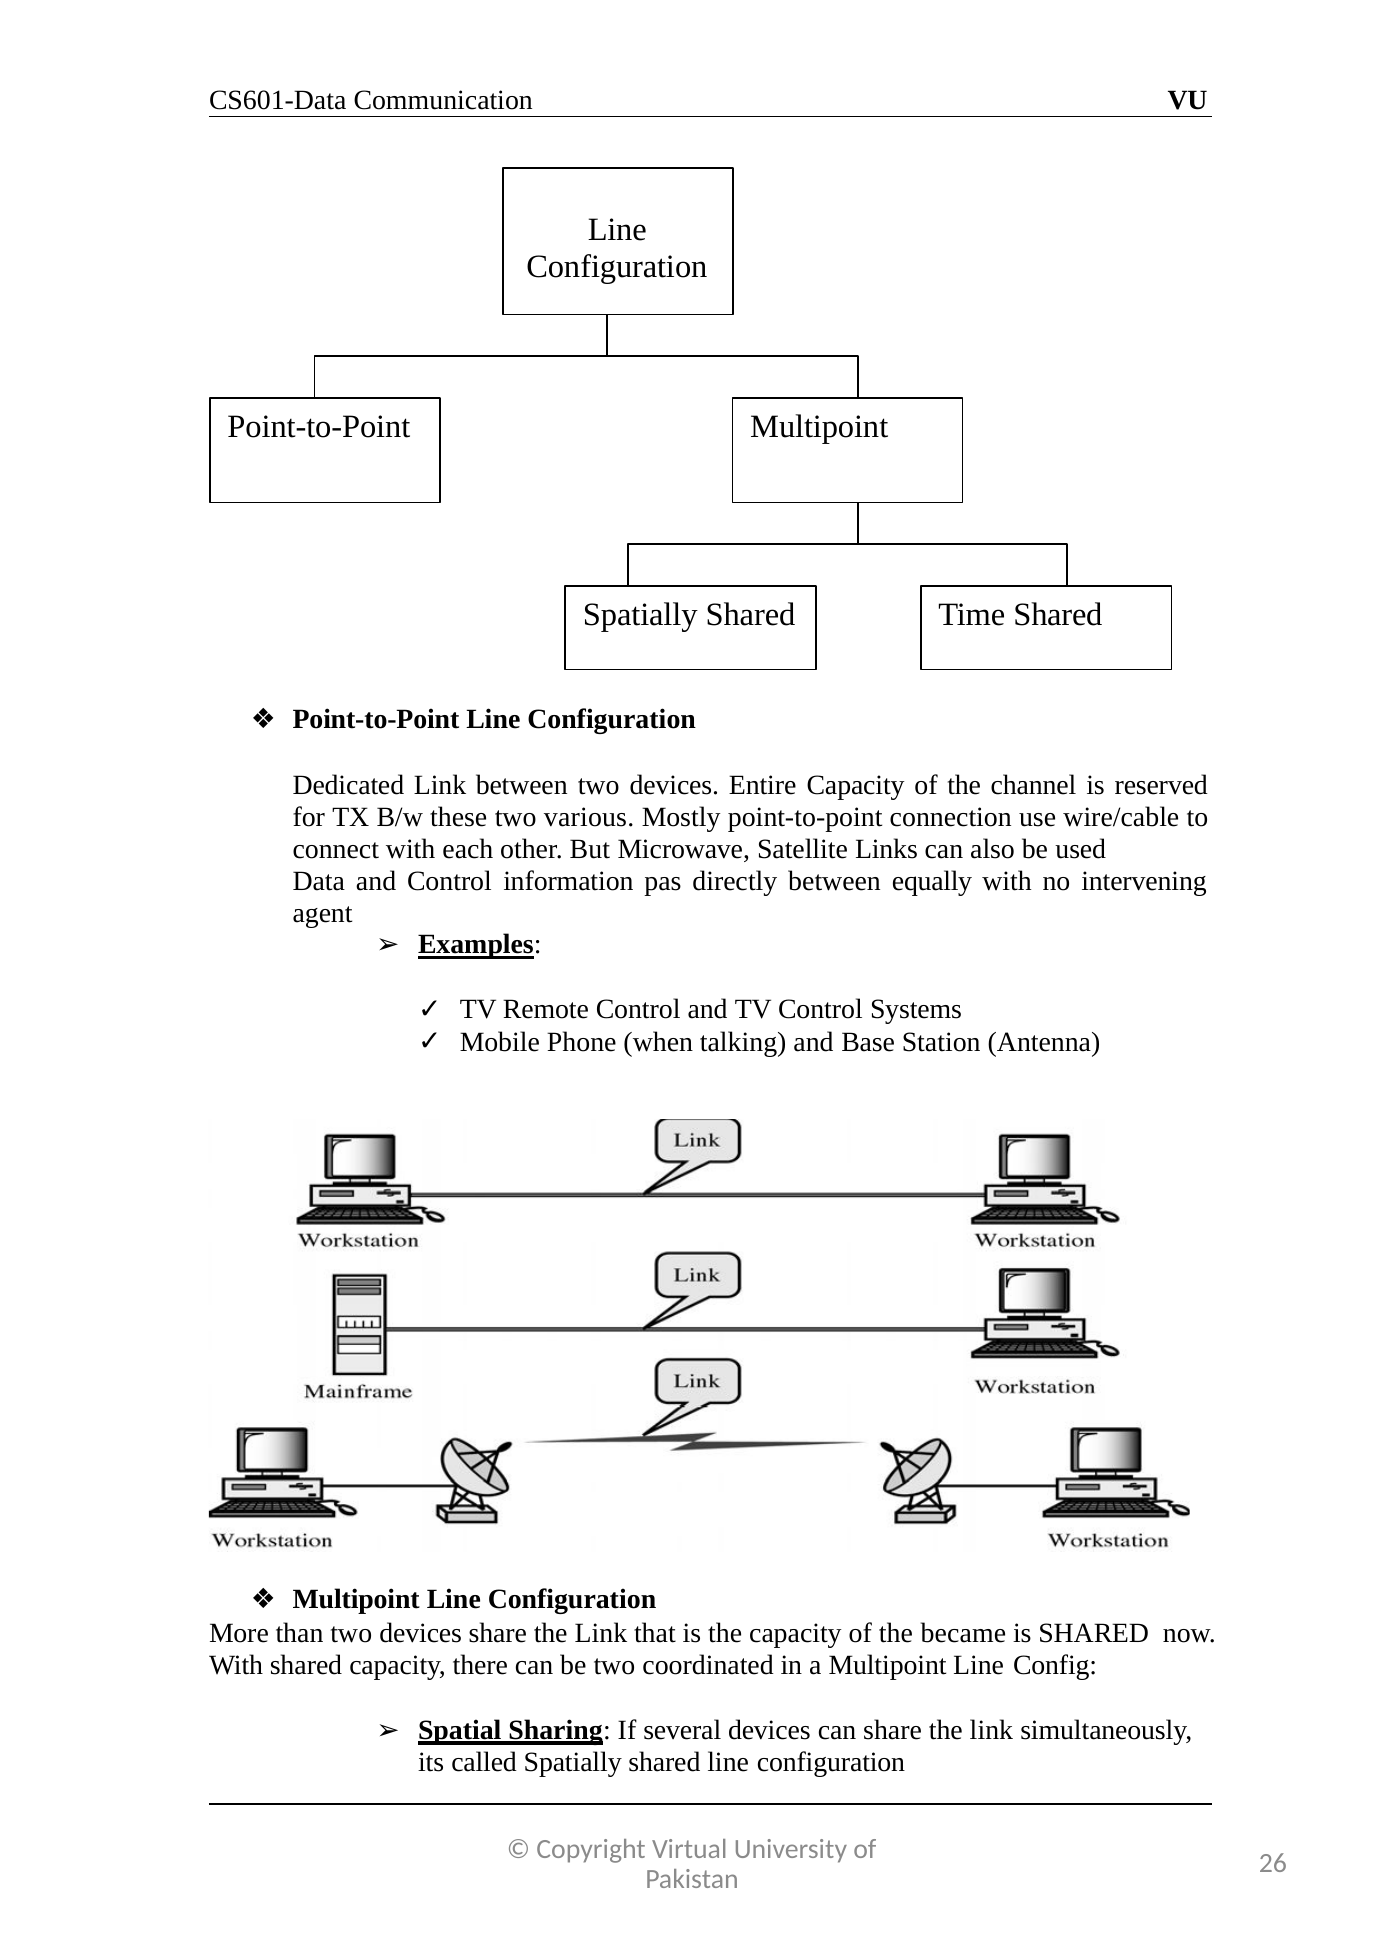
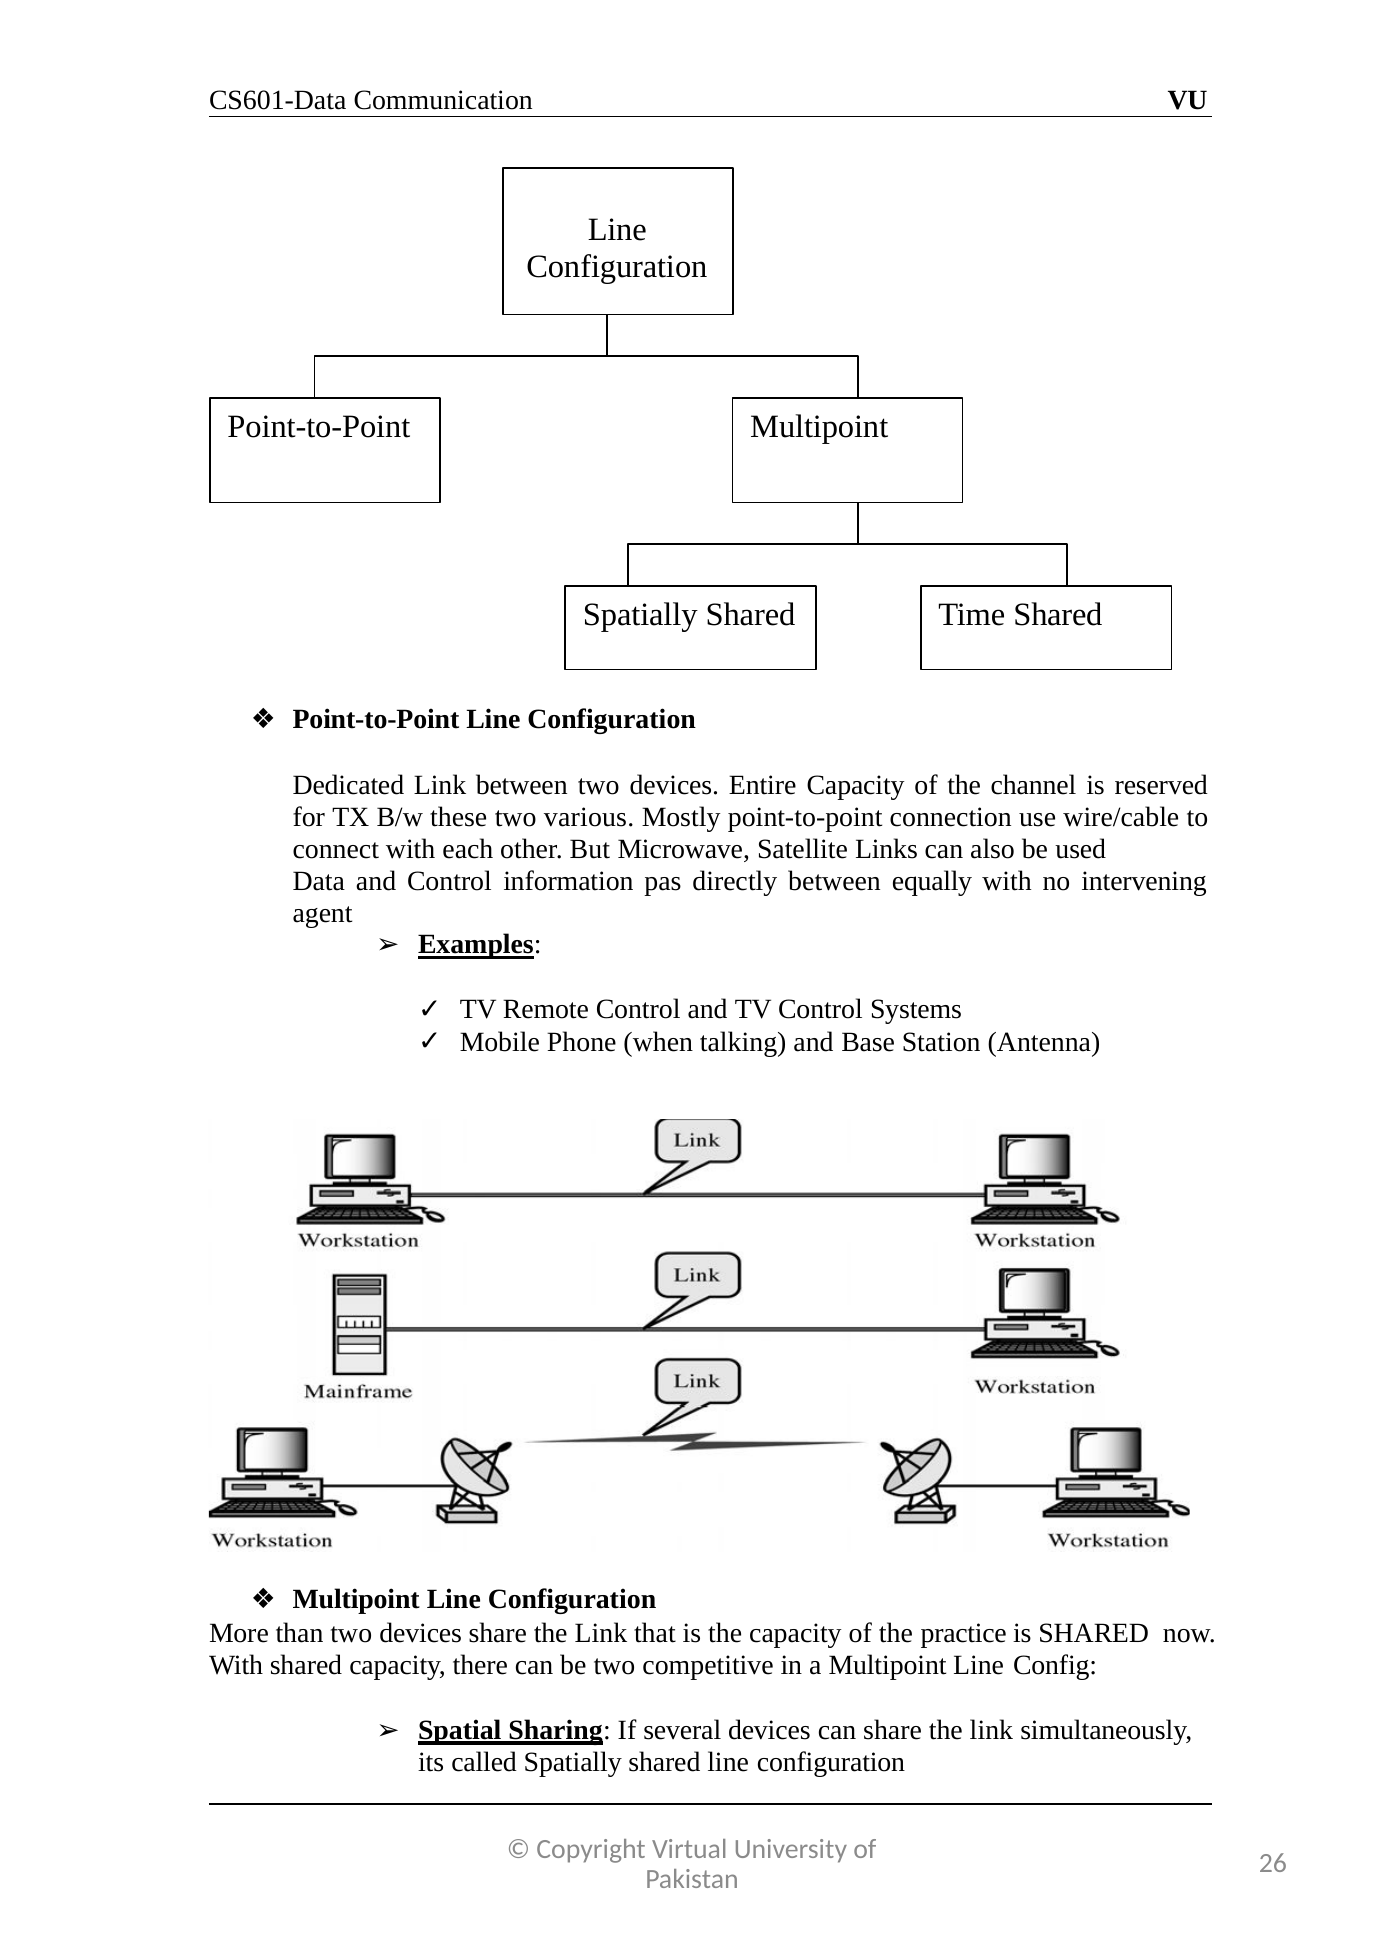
became: became -> practice
coordinated: coordinated -> competitive
